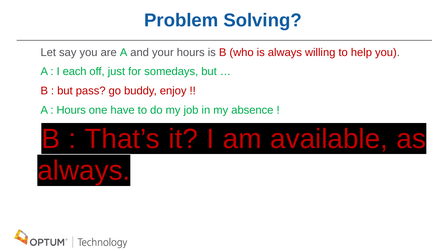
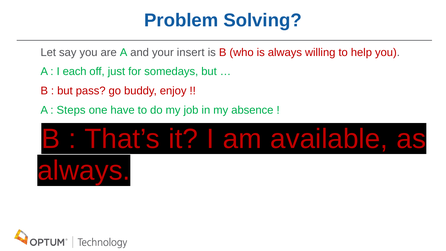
your hours: hours -> insert
Hours at (71, 110): Hours -> Steps
